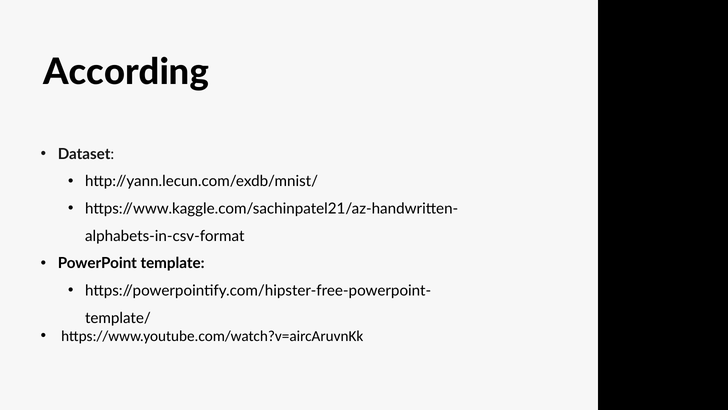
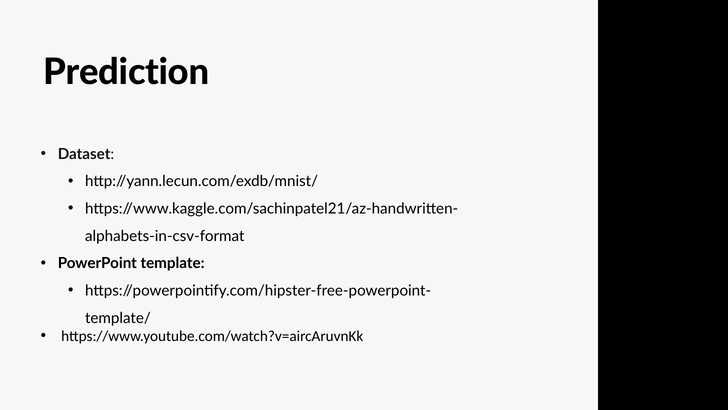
According: According -> Prediction
